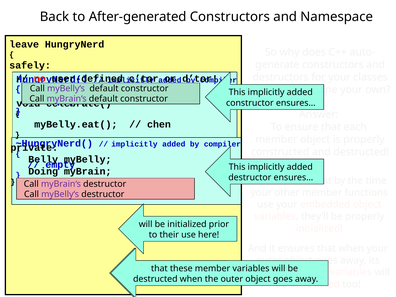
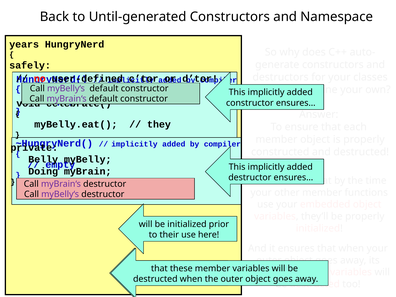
After-generated: After-generated -> Until-generated
leave: leave -> years
chen: chen -> they
